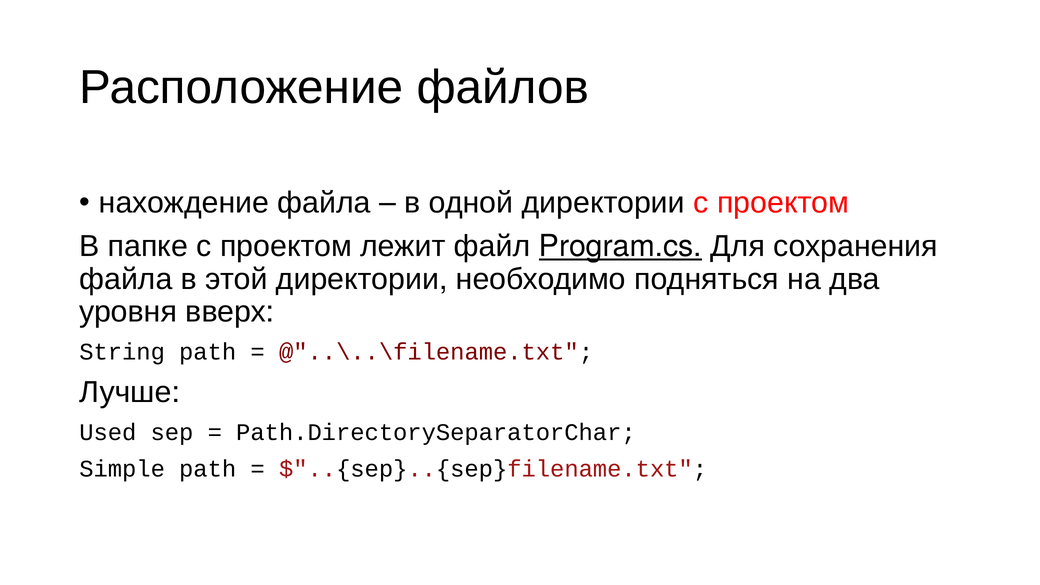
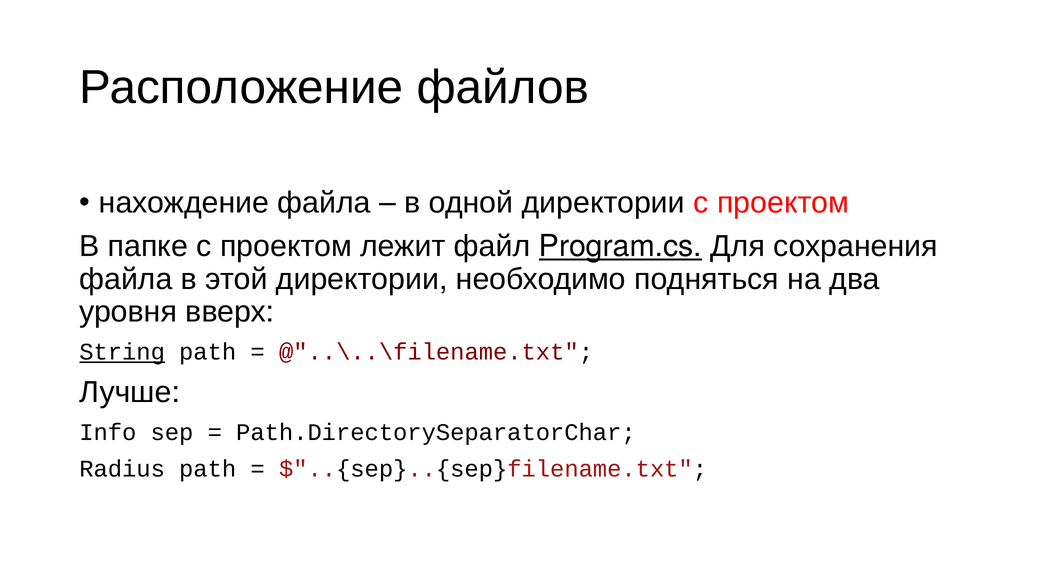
String underline: none -> present
Used: Used -> Info
Simple: Simple -> Radius
